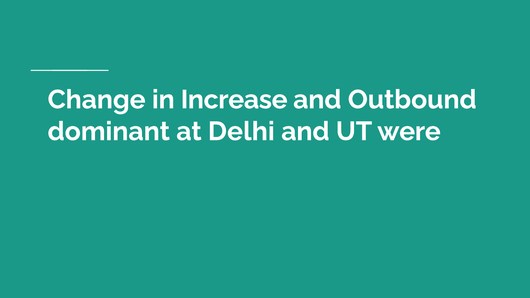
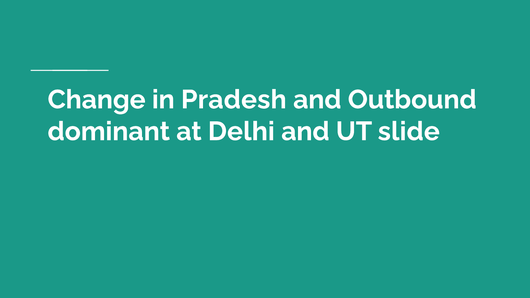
Increase: Increase -> Pradesh
were: were -> slide
